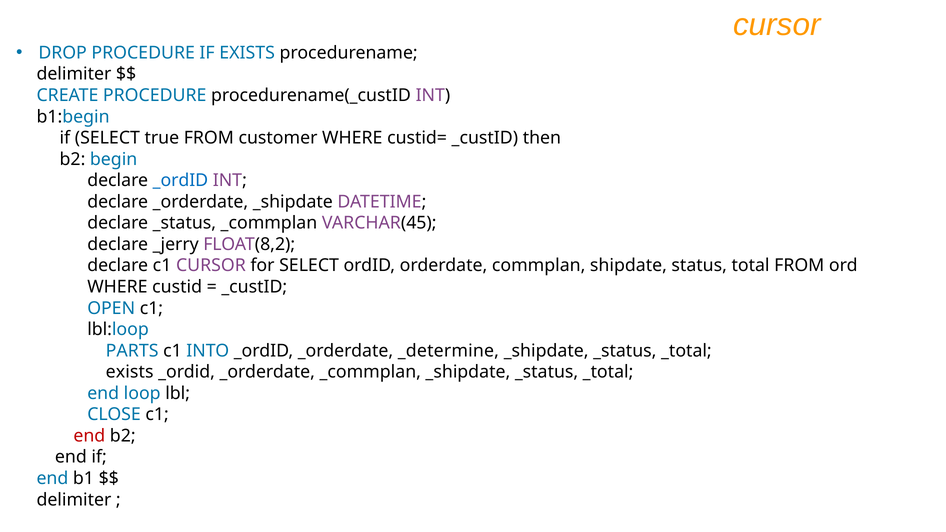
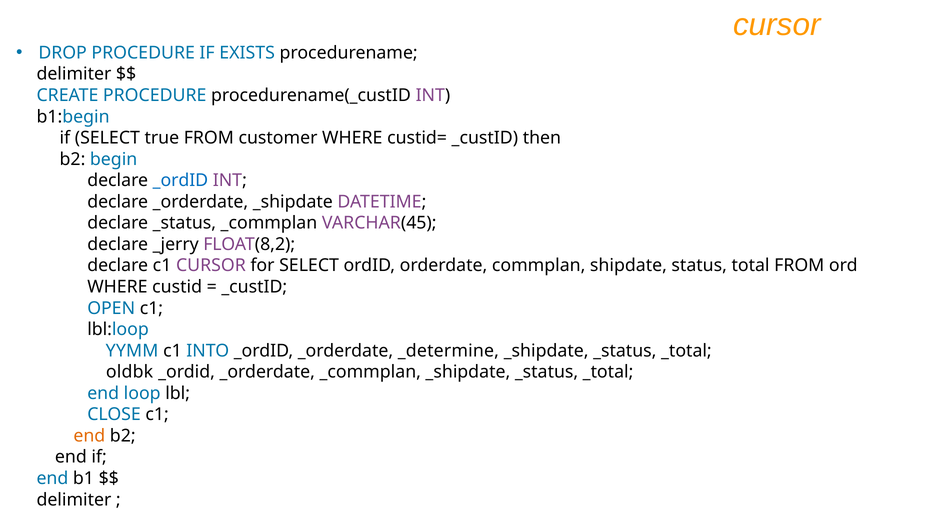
PARTS: PARTS -> YYMM
exists at (130, 372): exists -> oldbk
end at (89, 436) colour: red -> orange
